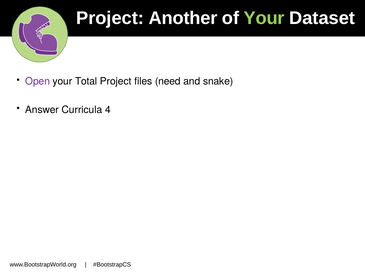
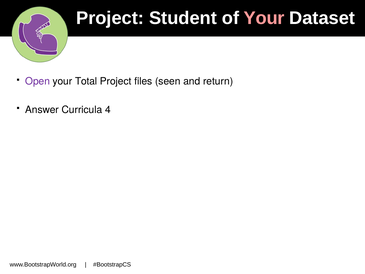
Another: Another -> Student
Your at (264, 18) colour: light green -> pink
need: need -> seen
snake: snake -> return
